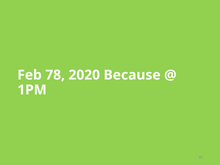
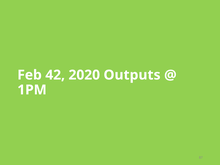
78: 78 -> 42
Because: Because -> Outputs
